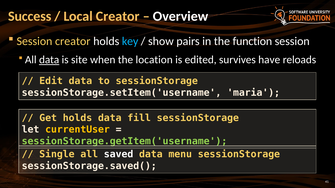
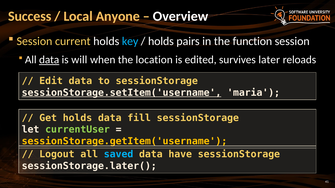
Local Creator: Creator -> Anyone
Session creator: creator -> current
show at (161, 41): show -> holds
site: site -> will
have: have -> later
sessionStorage.setItem('username underline: none -> present
currentUser colour: yellow -> light green
sessionStorage.getItem('username colour: light green -> yellow
Single: Single -> Logout
saved colour: white -> light blue
menu: menu -> have
sessionStorage.saved(: sessionStorage.saved( -> sessionStorage.later(
